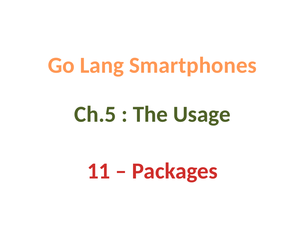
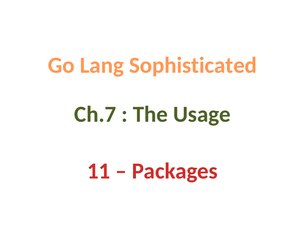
Smartphones: Smartphones -> Sophisticated
Ch.5: Ch.5 -> Ch.7
